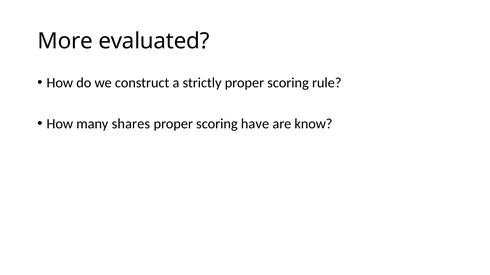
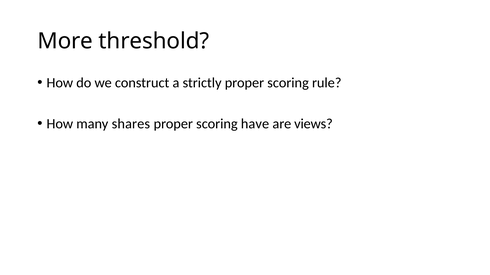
evaluated: evaluated -> threshold
know: know -> views
